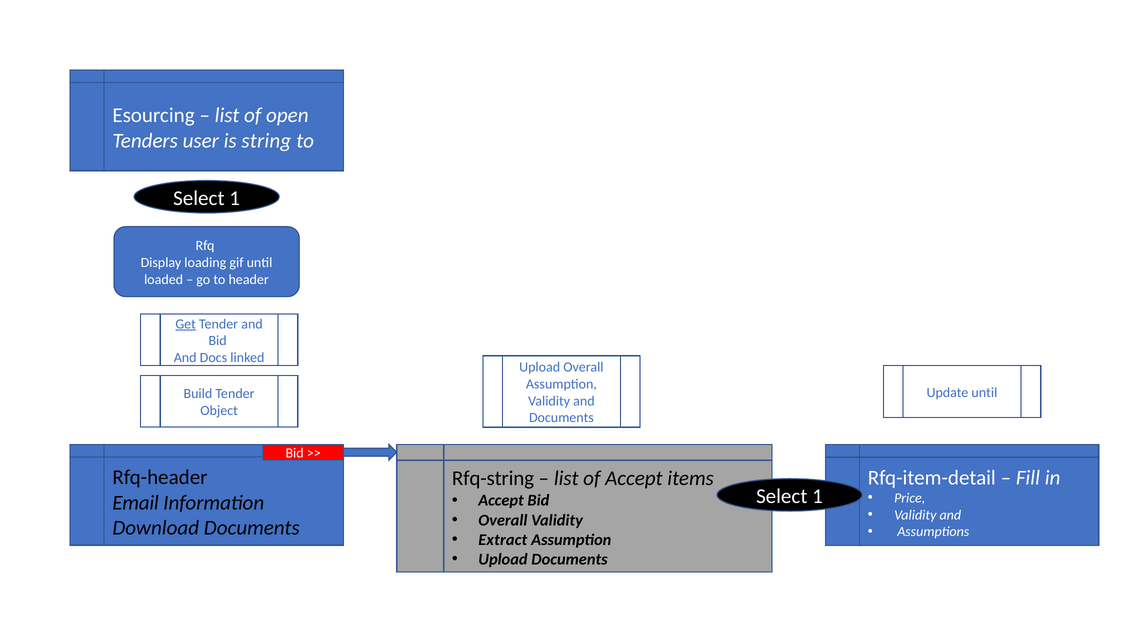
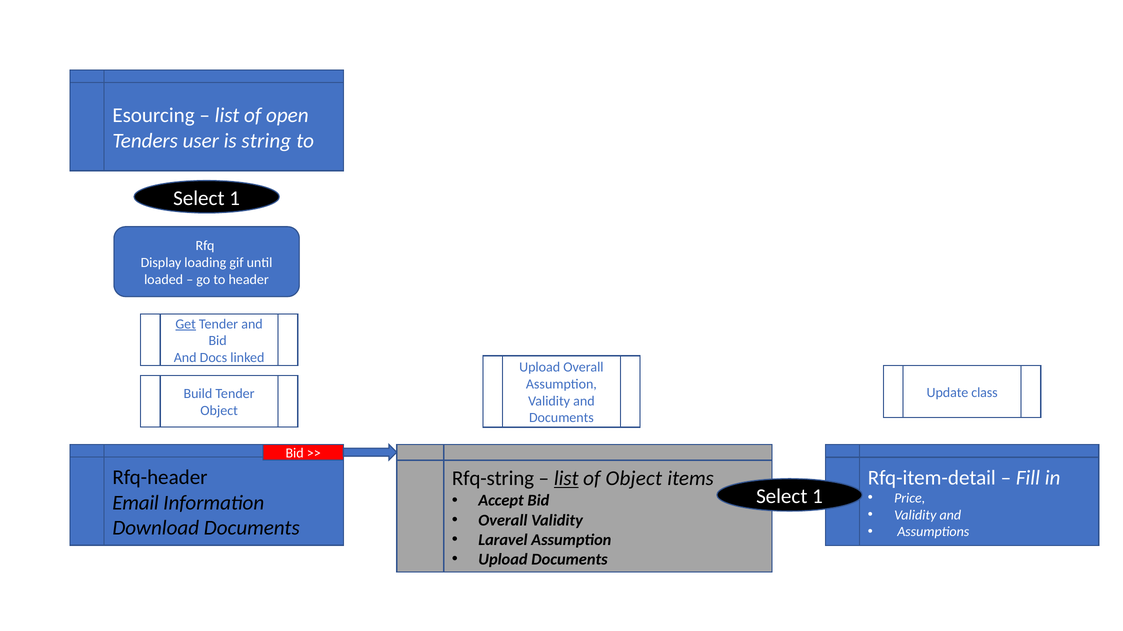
Update until: until -> class
list at (566, 479) underline: none -> present
of Accept: Accept -> Object
Extract: Extract -> Laravel
